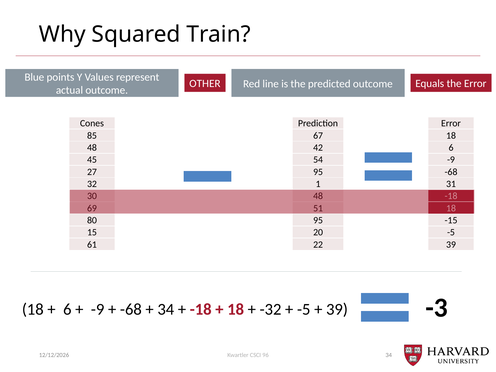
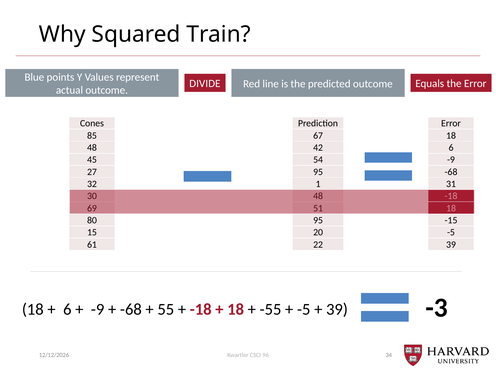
OTHER: OTHER -> DIVIDE
34 at (166, 309): 34 -> 55
-32: -32 -> -55
